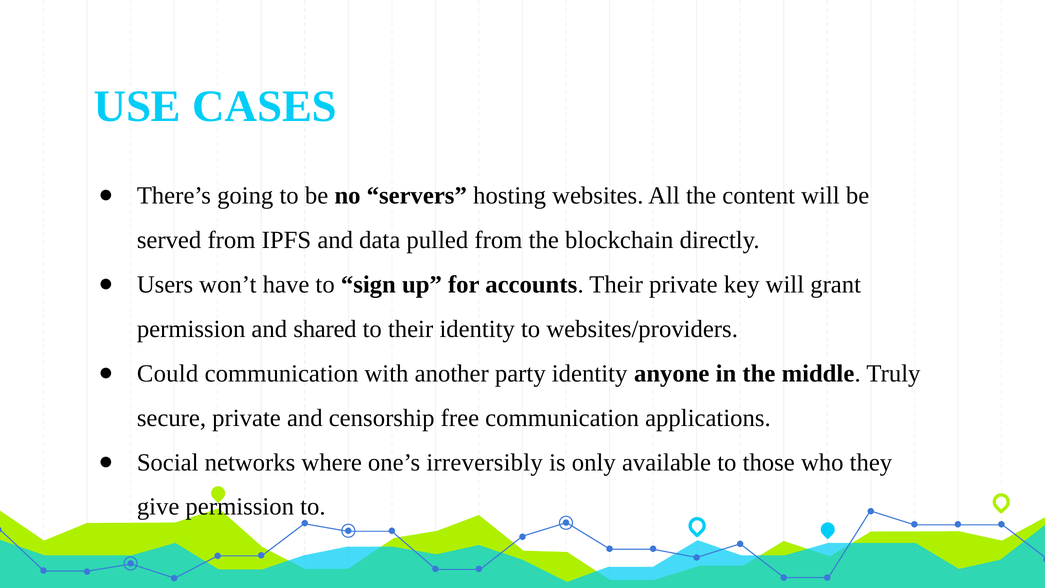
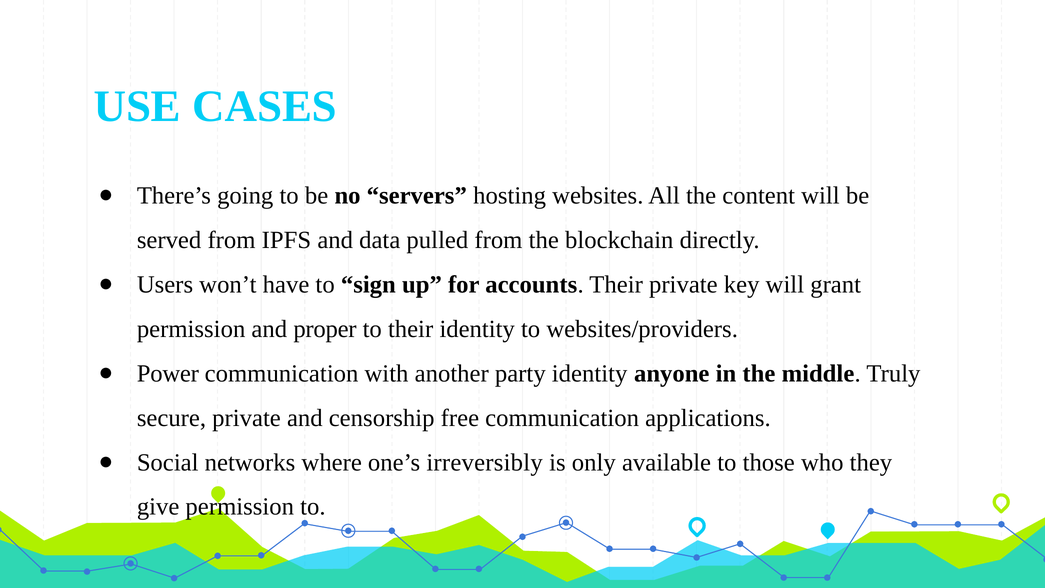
shared: shared -> proper
Could: Could -> Power
